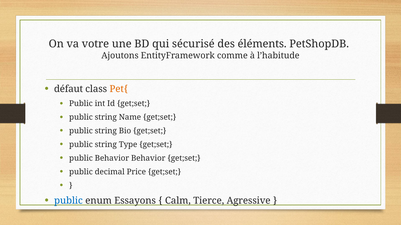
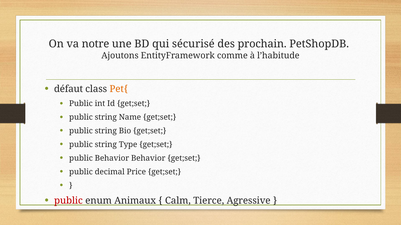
votre: votre -> notre
éléments: éléments -> prochain
public at (68, 201) colour: blue -> red
Essayons: Essayons -> Animaux
